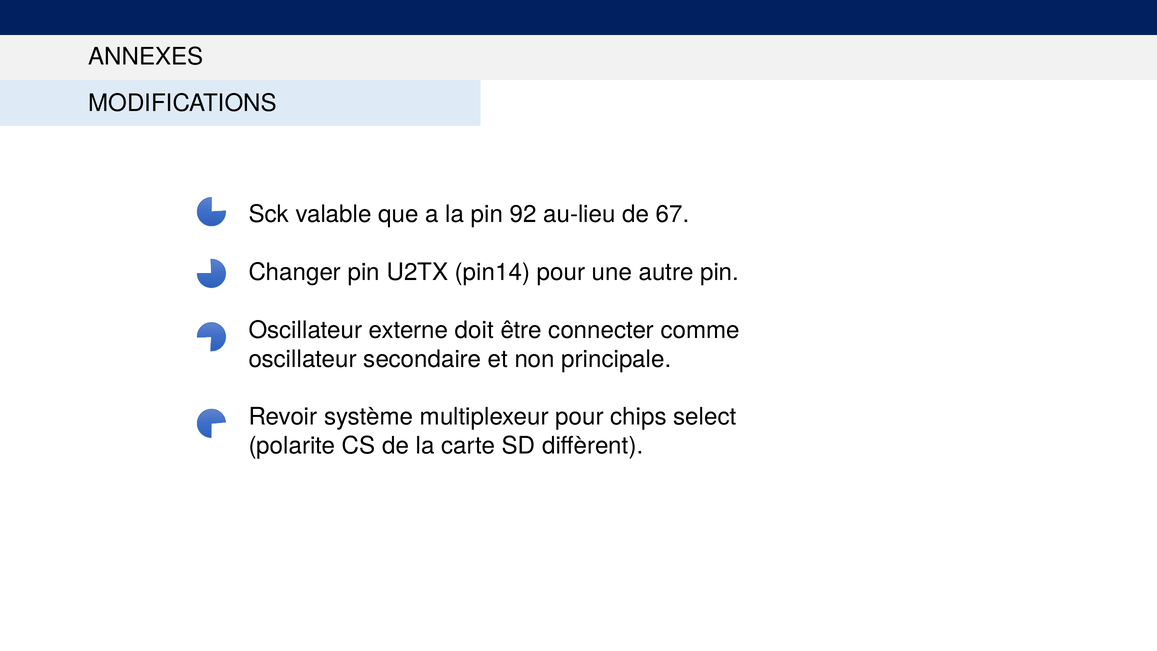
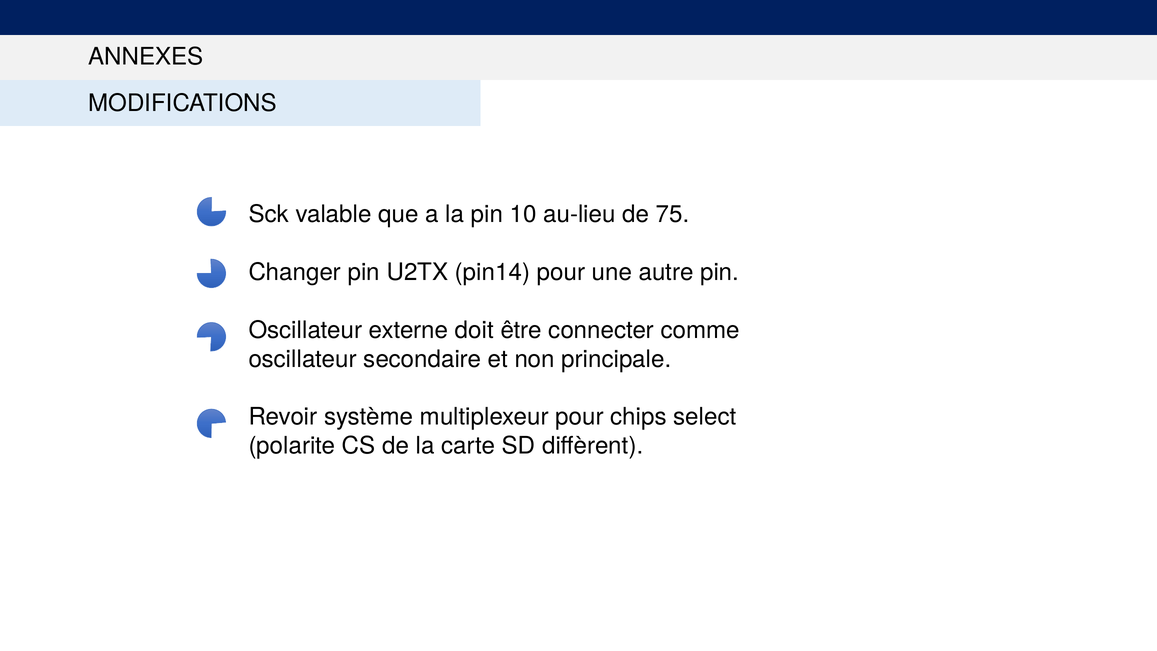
92: 92 -> 10
67: 67 -> 75
